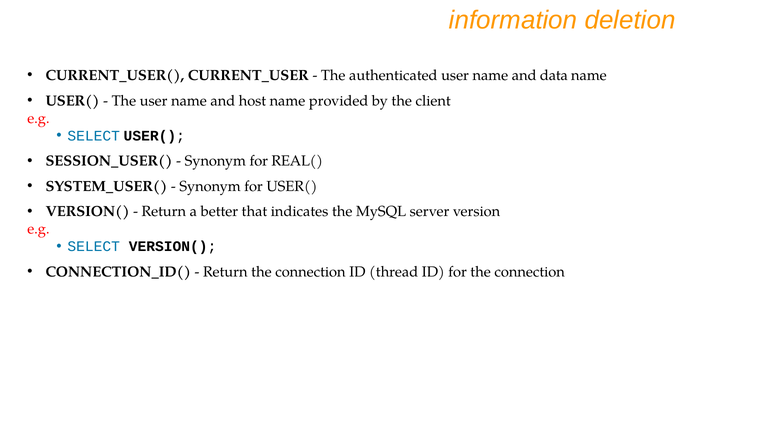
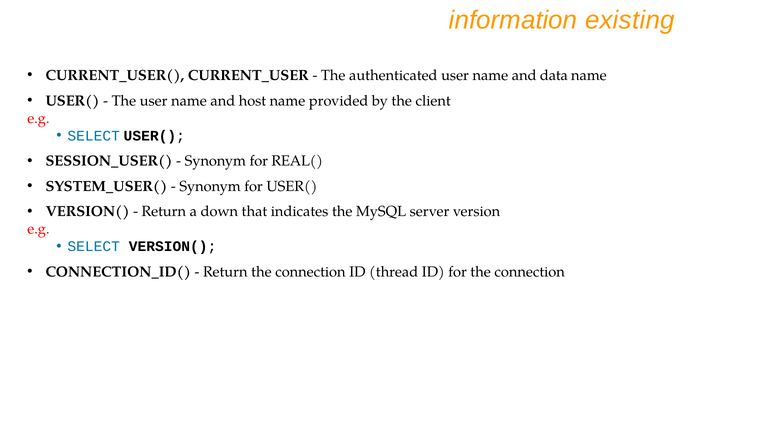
deletion: deletion -> existing
better: better -> down
